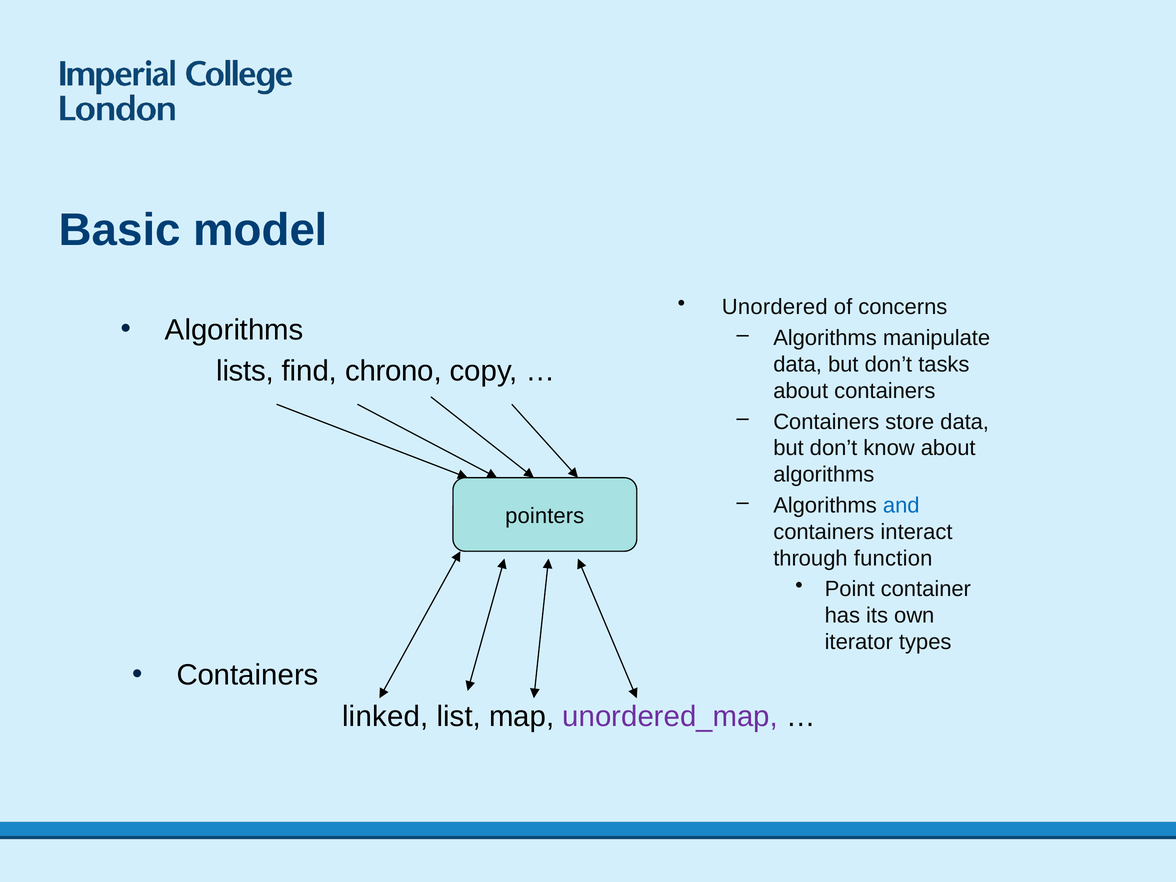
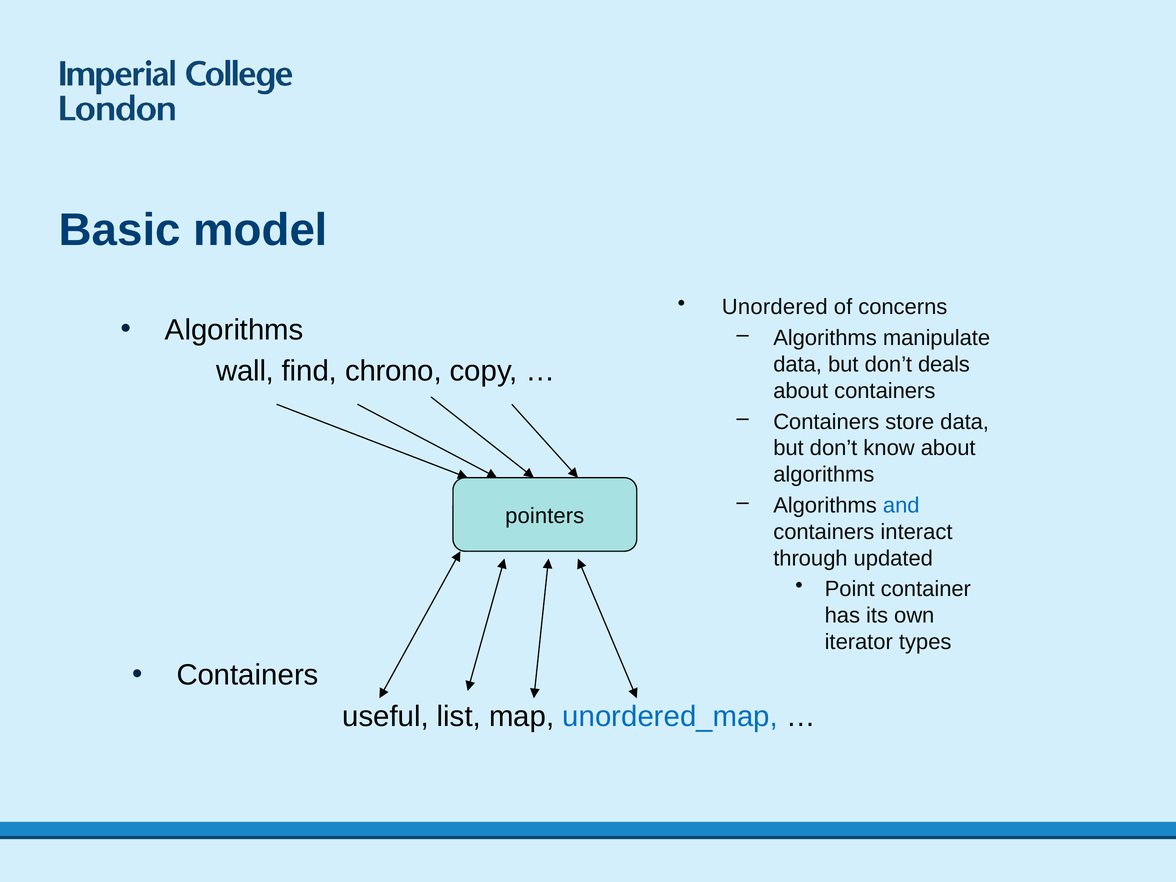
tasks: tasks -> deals
lists: lists -> wall
function: function -> updated
linked: linked -> useful
unordered_map colour: purple -> blue
